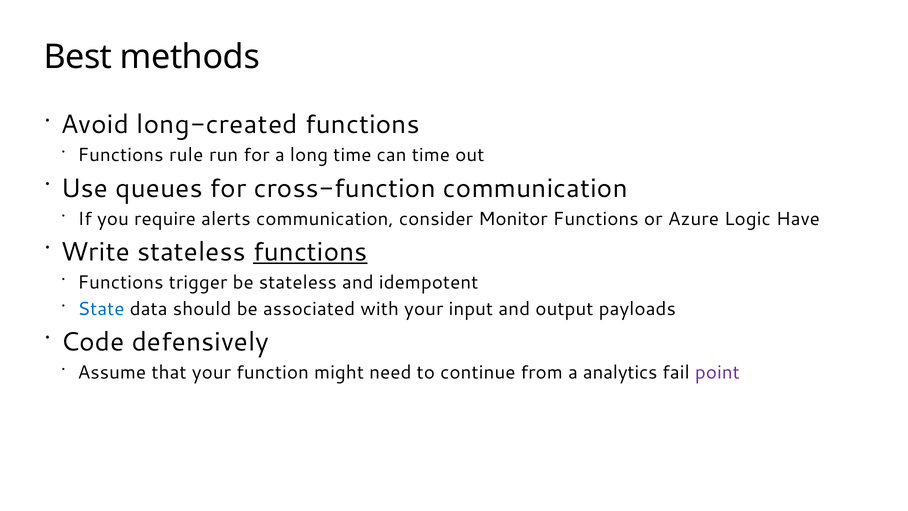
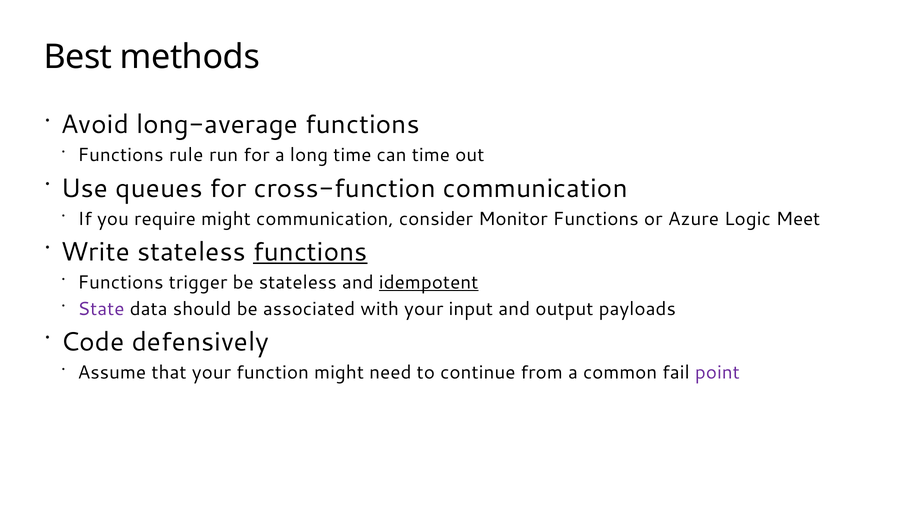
long-created: long-created -> long-average
require alerts: alerts -> might
Have: Have -> Meet
idempotent underline: none -> present
State colour: blue -> purple
analytics: analytics -> common
